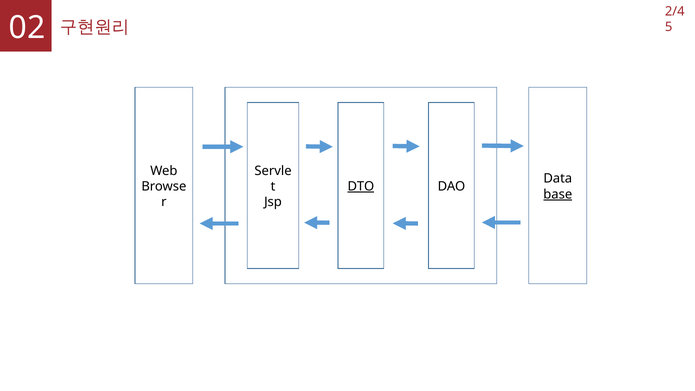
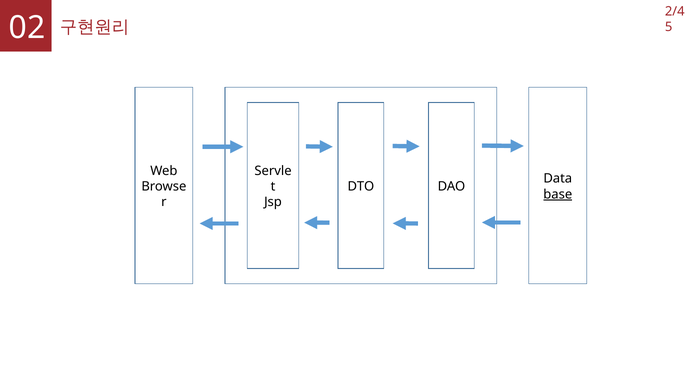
DTO underline: present -> none
